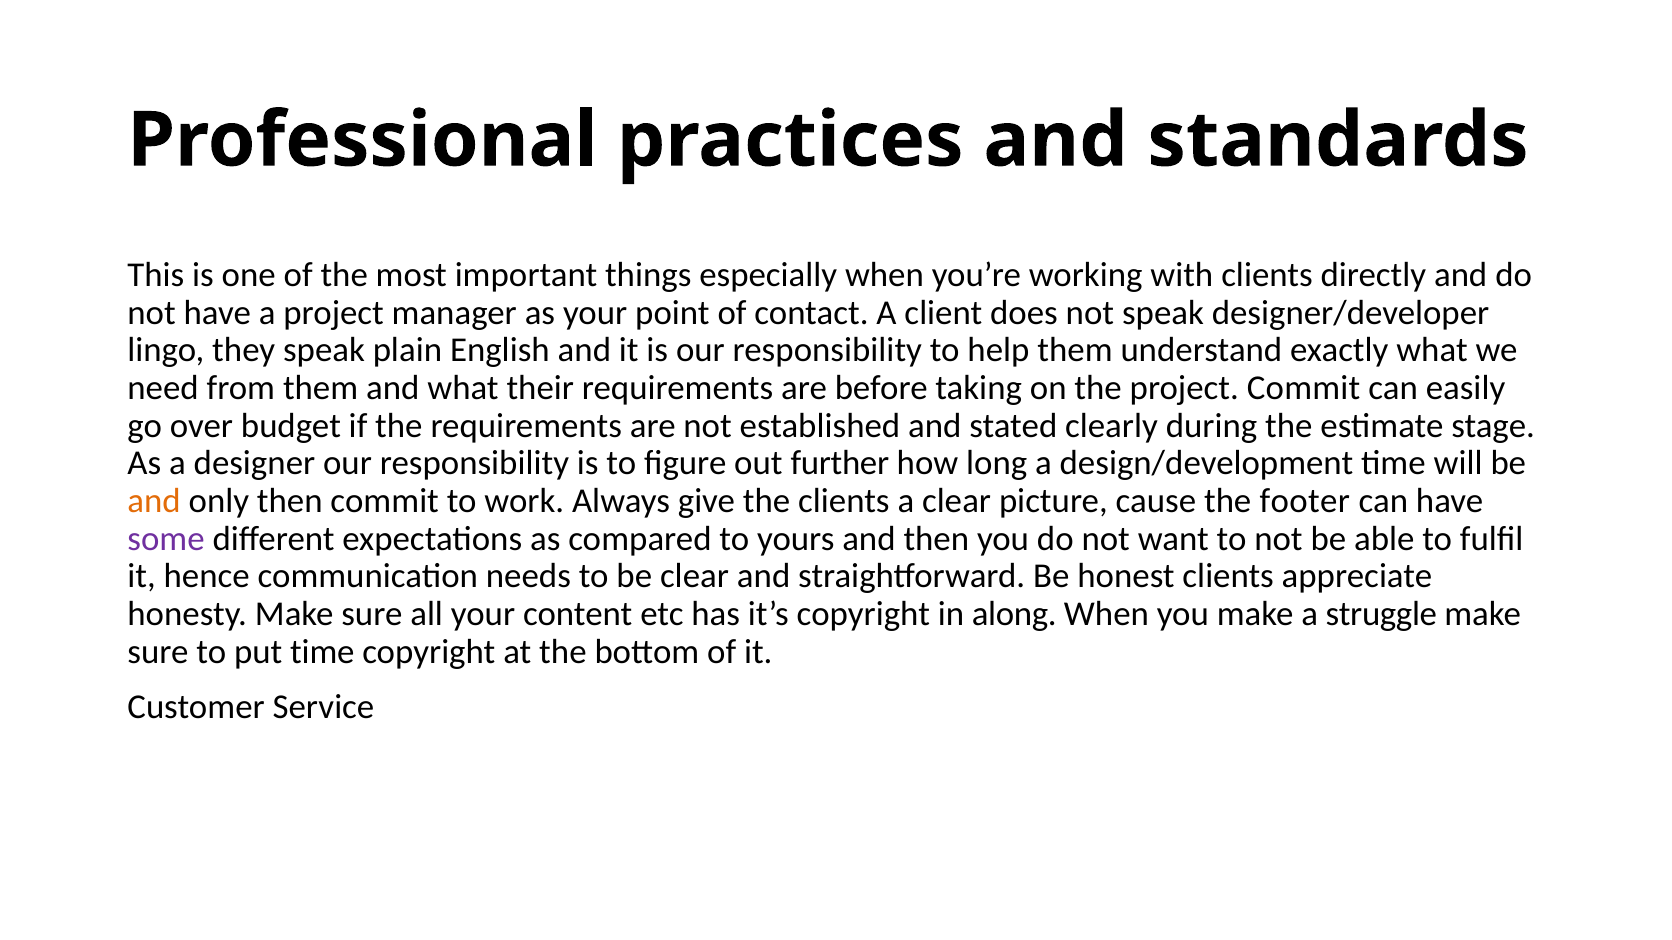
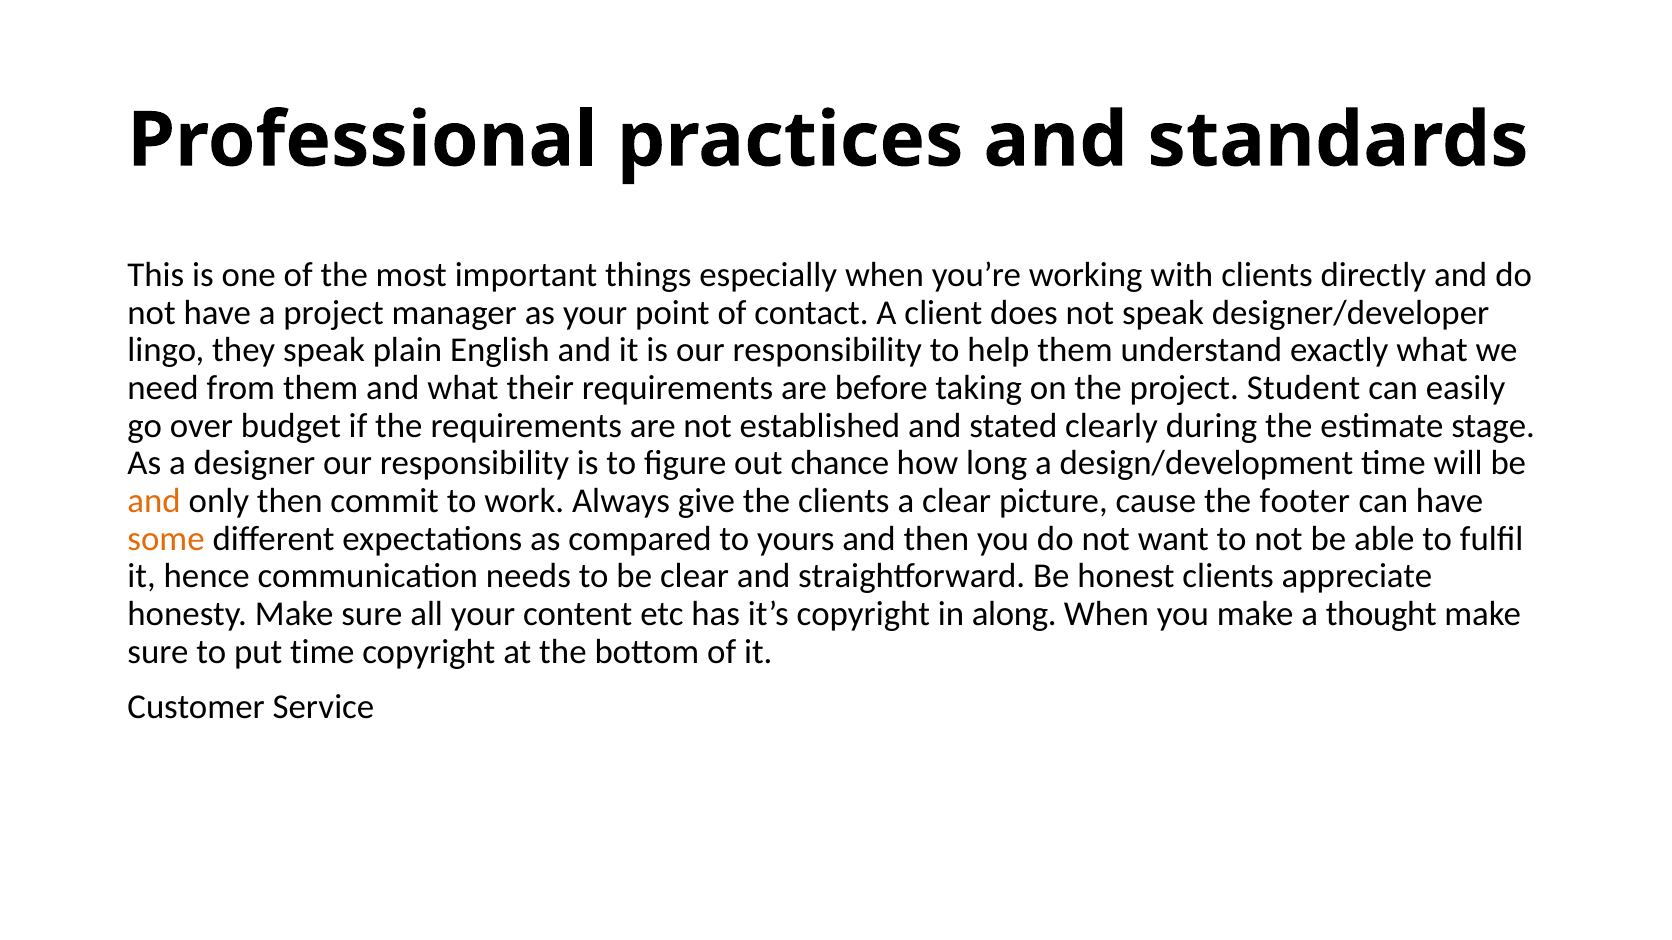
project Commit: Commit -> Student
further: further -> chance
some colour: purple -> orange
struggle: struggle -> thought
